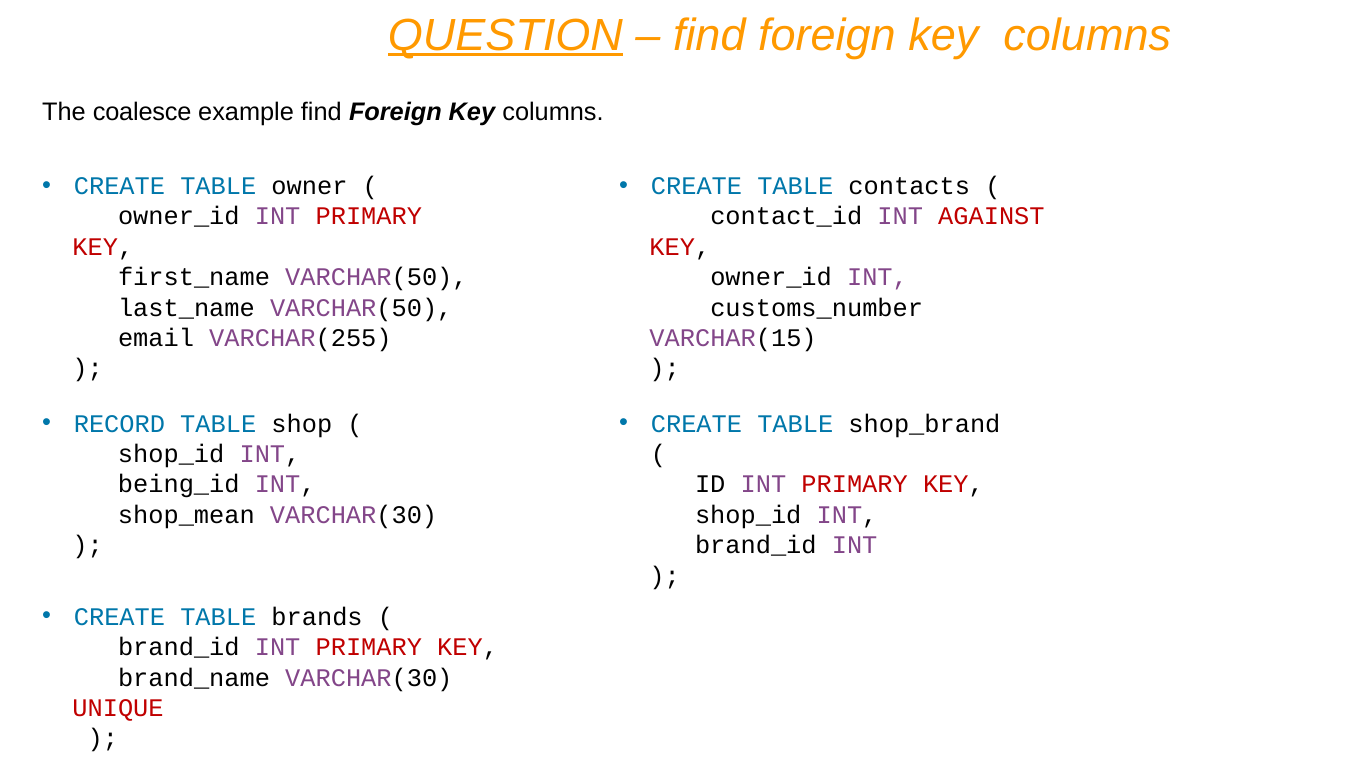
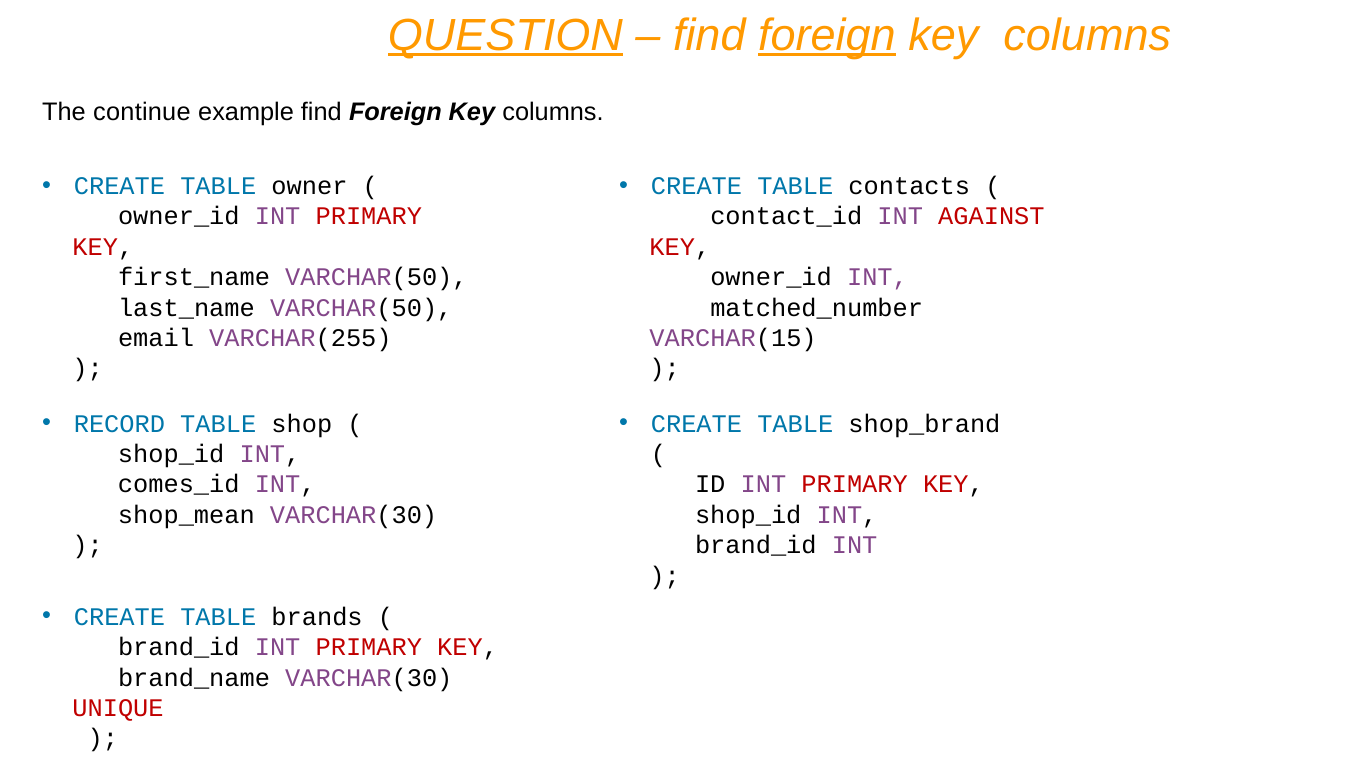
foreign at (827, 35) underline: none -> present
coalesce: coalesce -> continue
customs_number: customs_number -> matched_number
being_id: being_id -> comes_id
